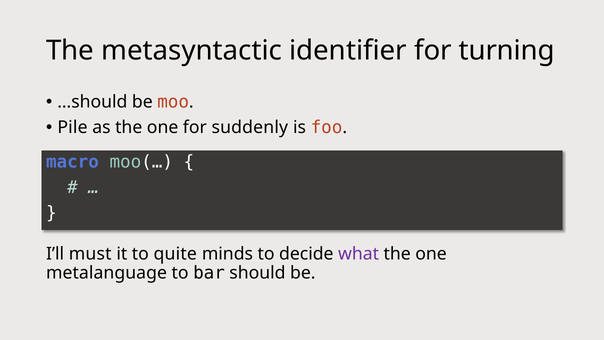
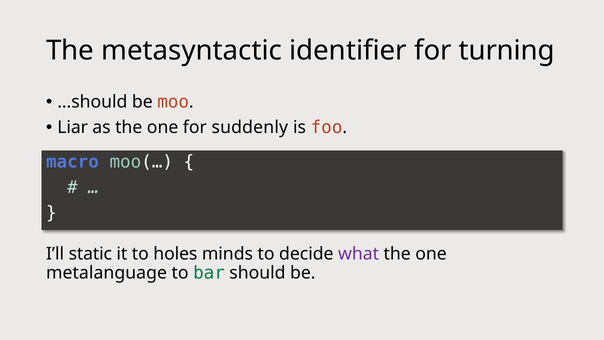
Pile: Pile -> Liar
must: must -> static
quite: quite -> holes
bar colour: black -> green
